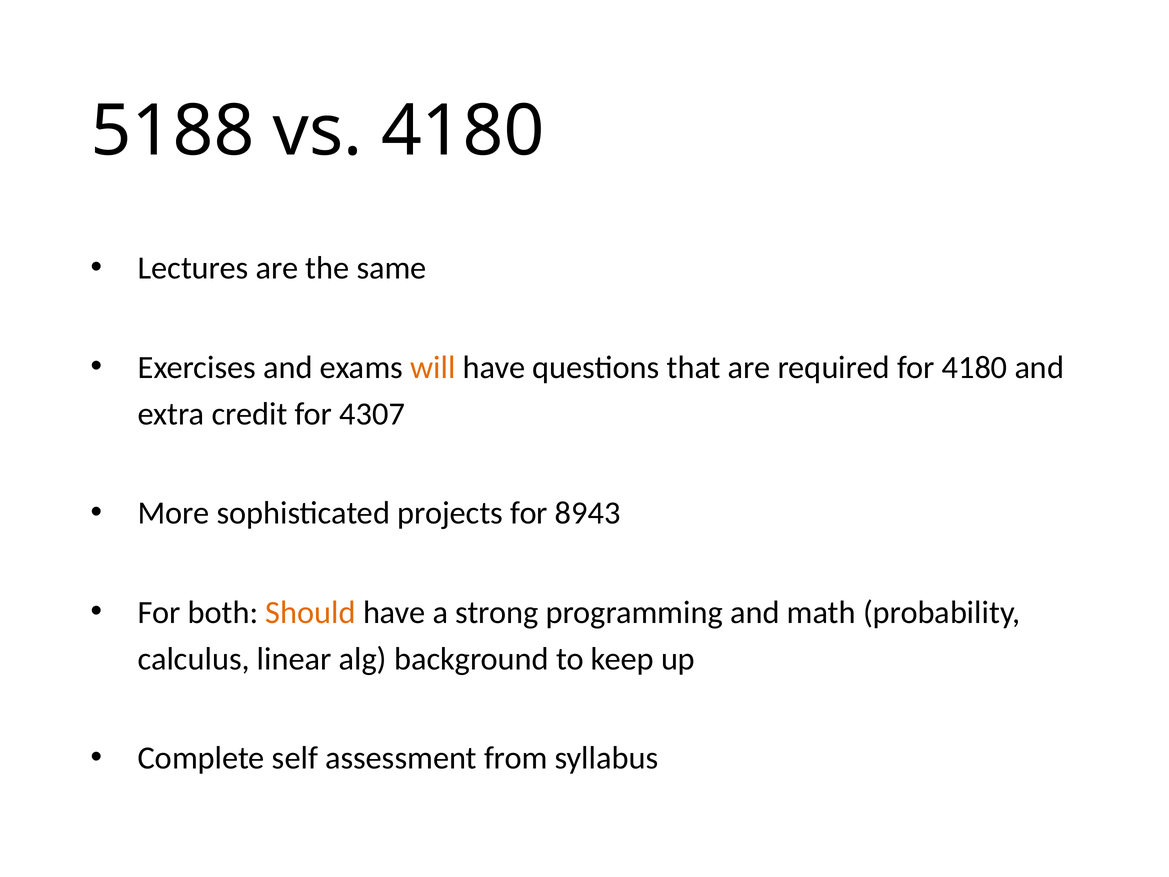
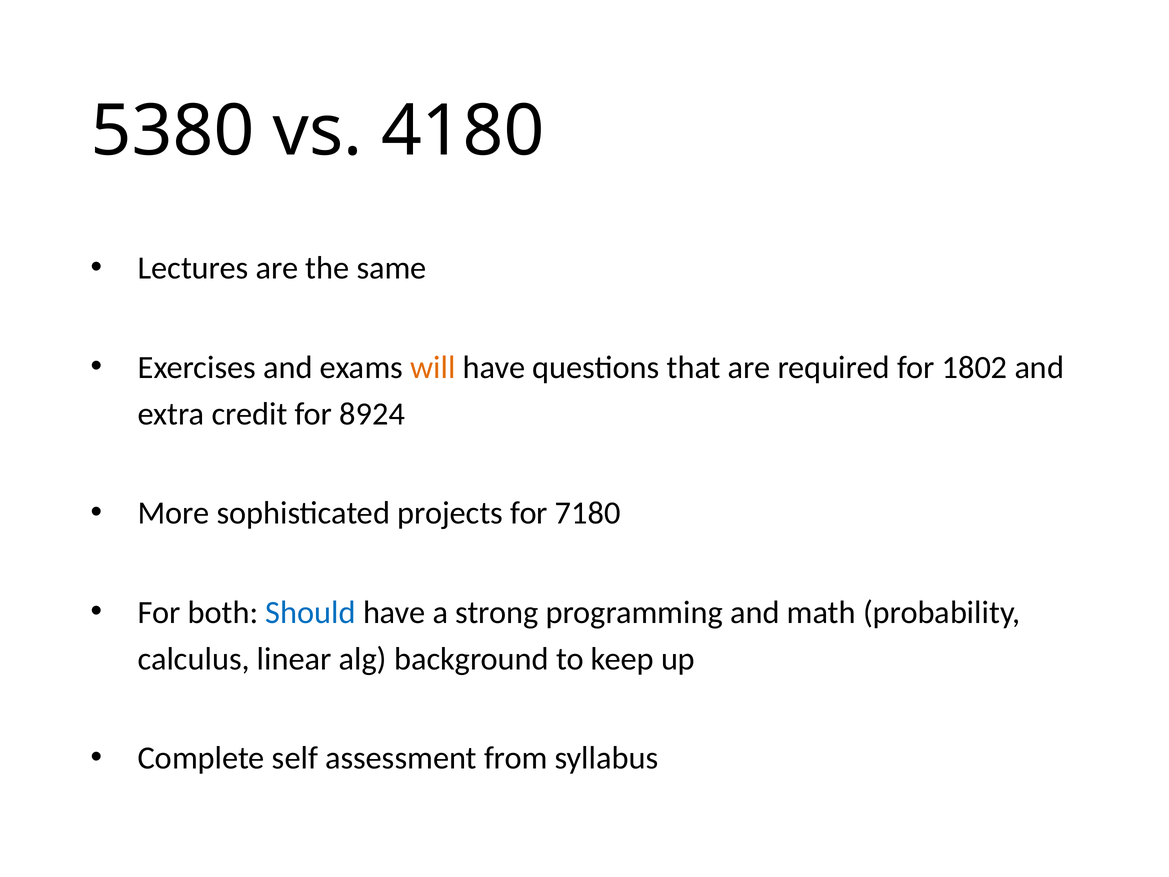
5188: 5188 -> 5380
for 4180: 4180 -> 1802
4307: 4307 -> 8924
8943: 8943 -> 7180
Should colour: orange -> blue
